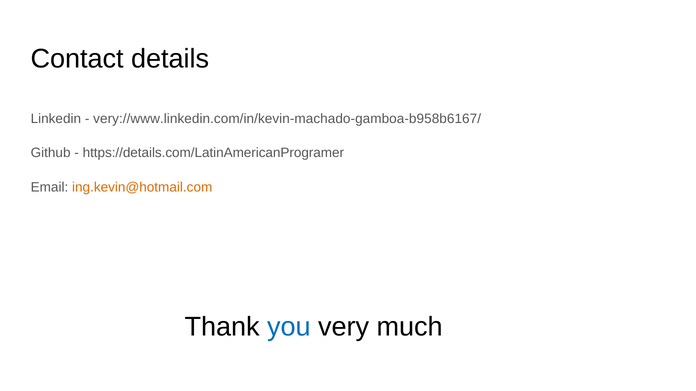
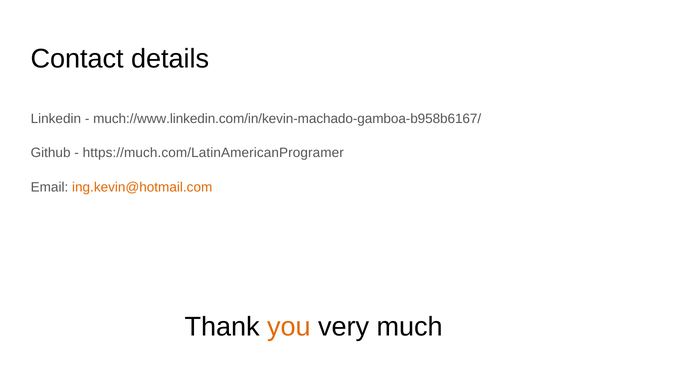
very://www.linkedin.com/in/kevin-machado-gamboa-b958b6167/: very://www.linkedin.com/in/kevin-machado-gamboa-b958b6167/ -> much://www.linkedin.com/in/kevin-machado-gamboa-b958b6167/
https://details.com/LatinAmericanProgramer: https://details.com/LatinAmericanProgramer -> https://much.com/LatinAmericanProgramer
you colour: blue -> orange
